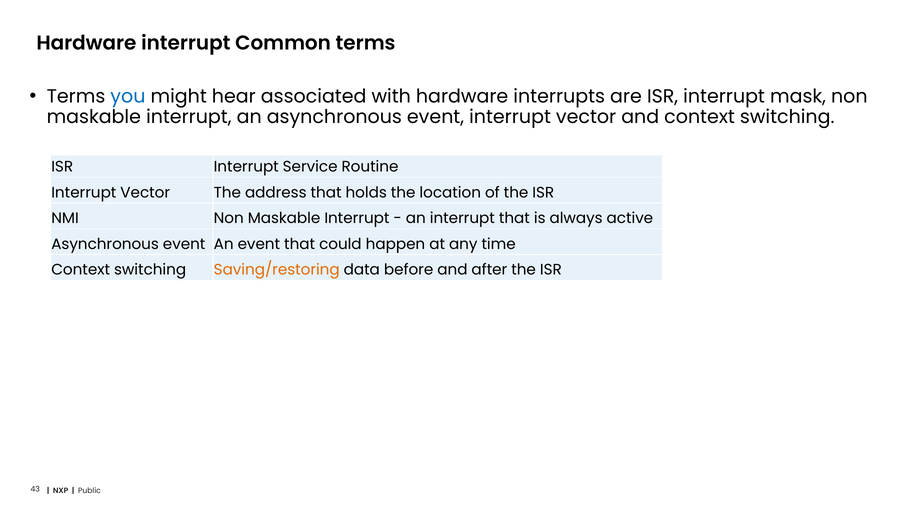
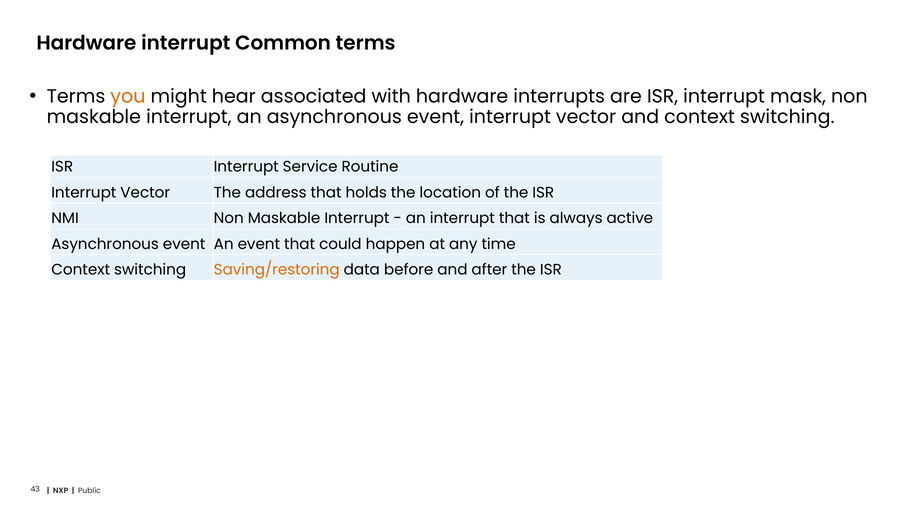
you colour: blue -> orange
